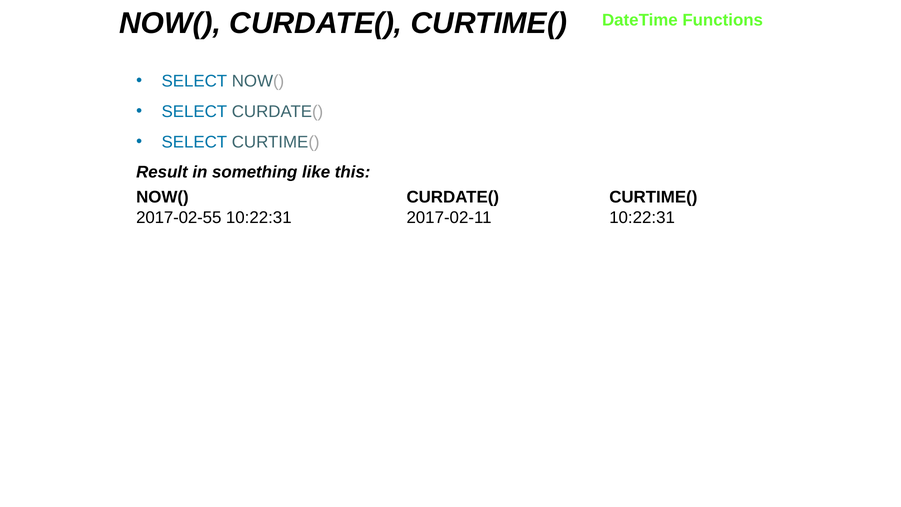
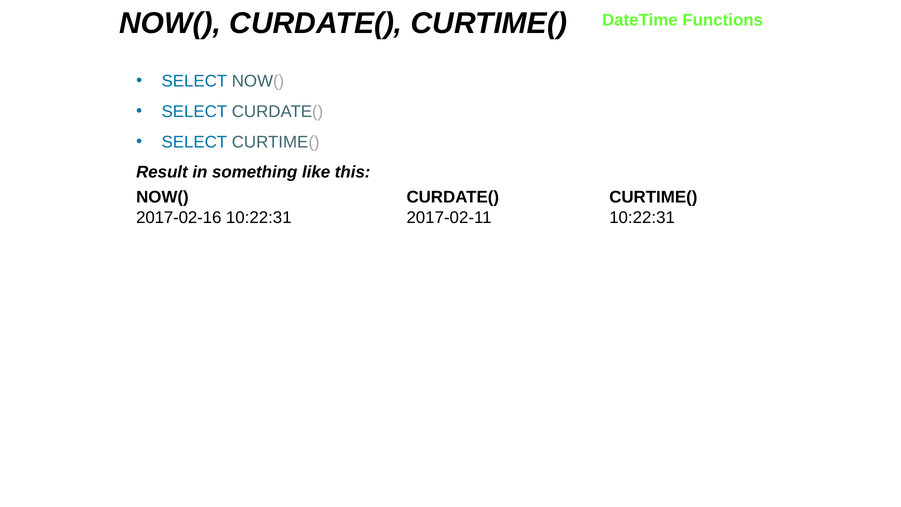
2017-02-55: 2017-02-55 -> 2017-02-16
